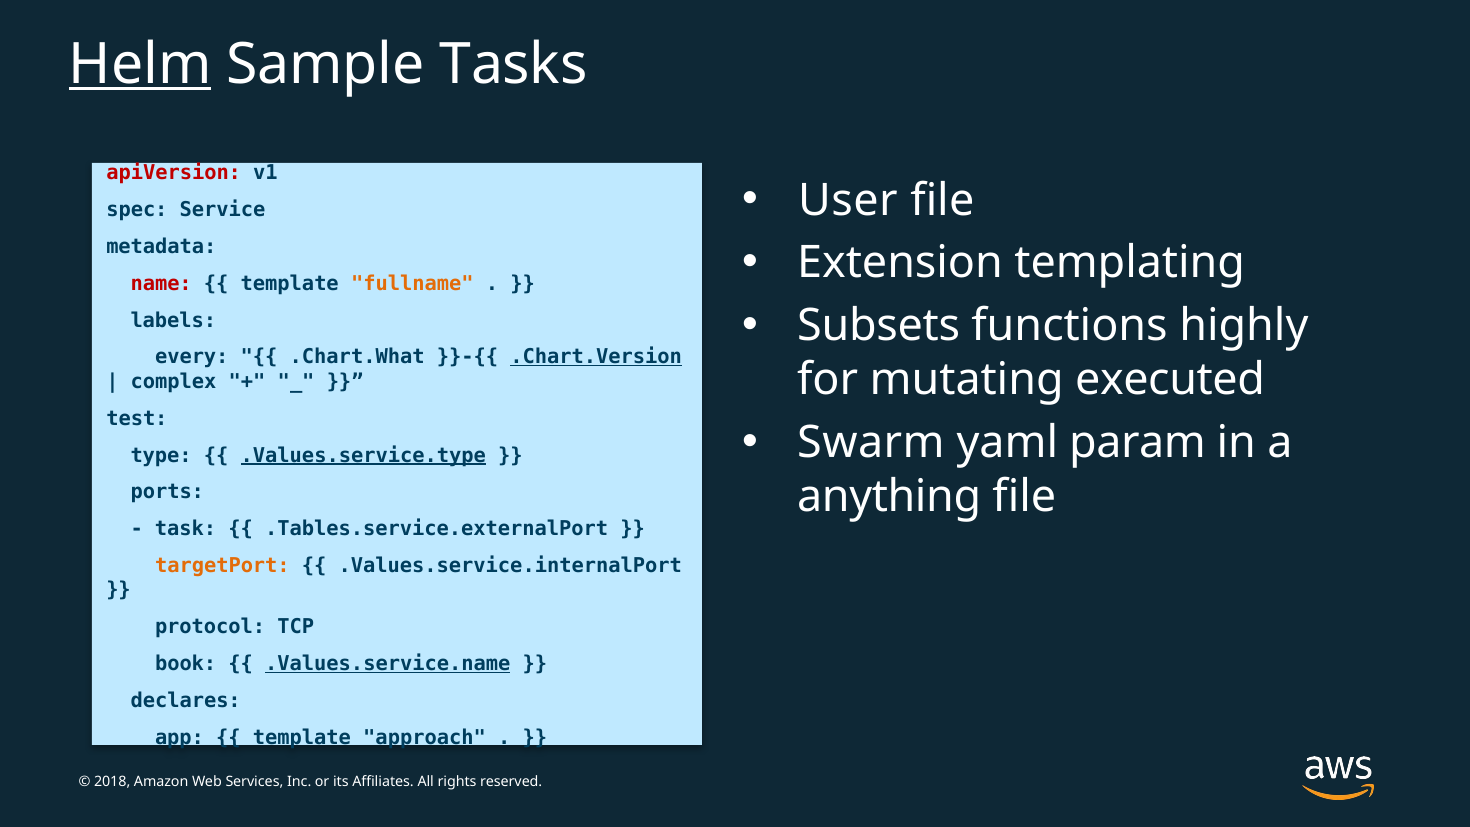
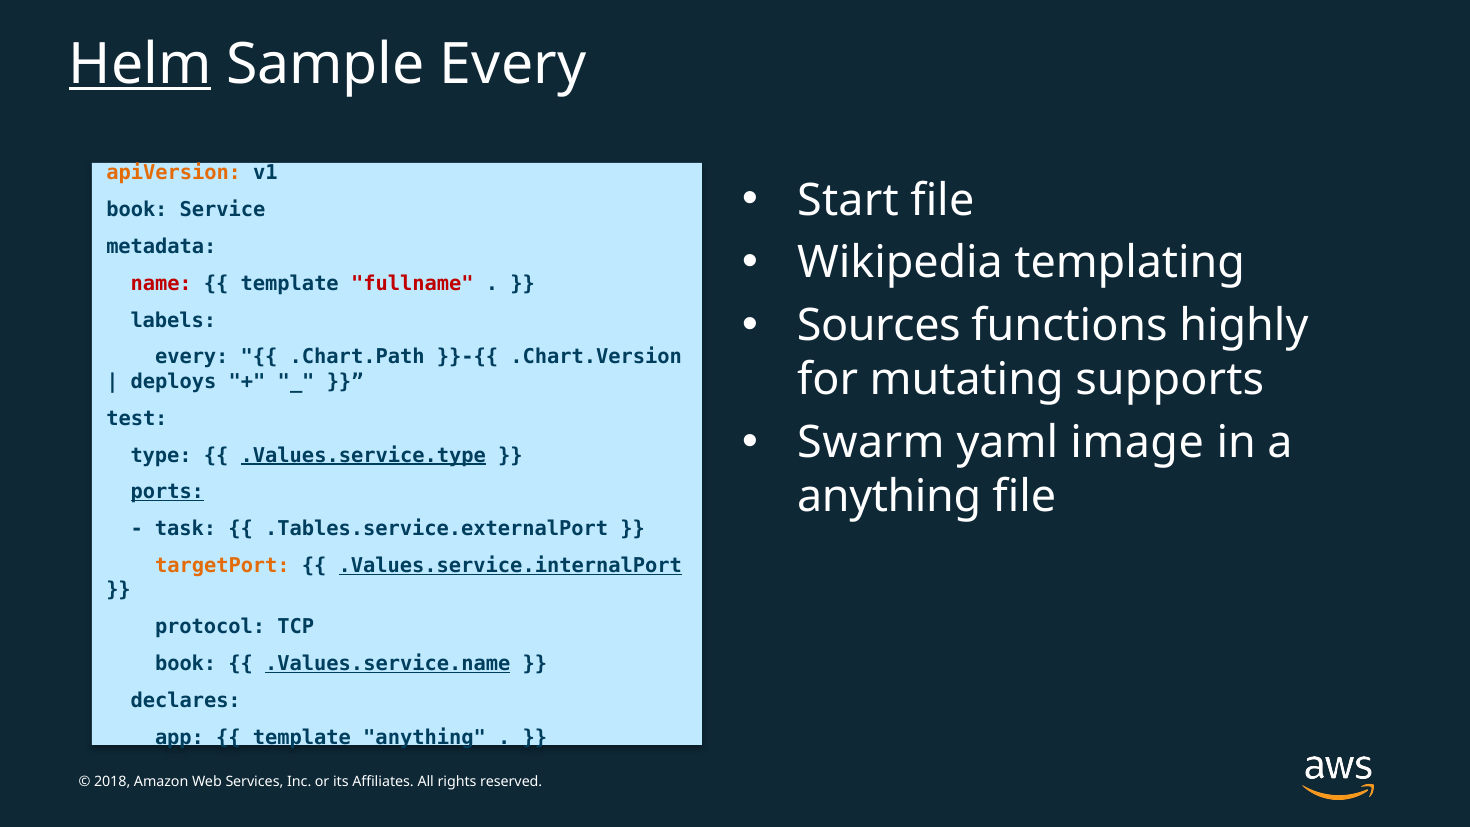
Sample Tasks: Tasks -> Every
apiVersion colour: red -> orange
User: User -> Start
spec at (137, 210): spec -> book
Extension: Extension -> Wikipedia
fullname colour: orange -> red
Subsets: Subsets -> Sources
.Chart.What: .Chart.What -> .Chart.Path
.Chart.Version underline: present -> none
executed: executed -> supports
complex: complex -> deploys
param: param -> image
ports underline: none -> present
.Values.service.internalPort underline: none -> present
template approach: approach -> anything
